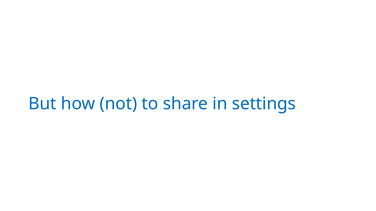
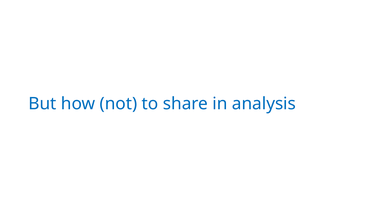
settings: settings -> analysis
